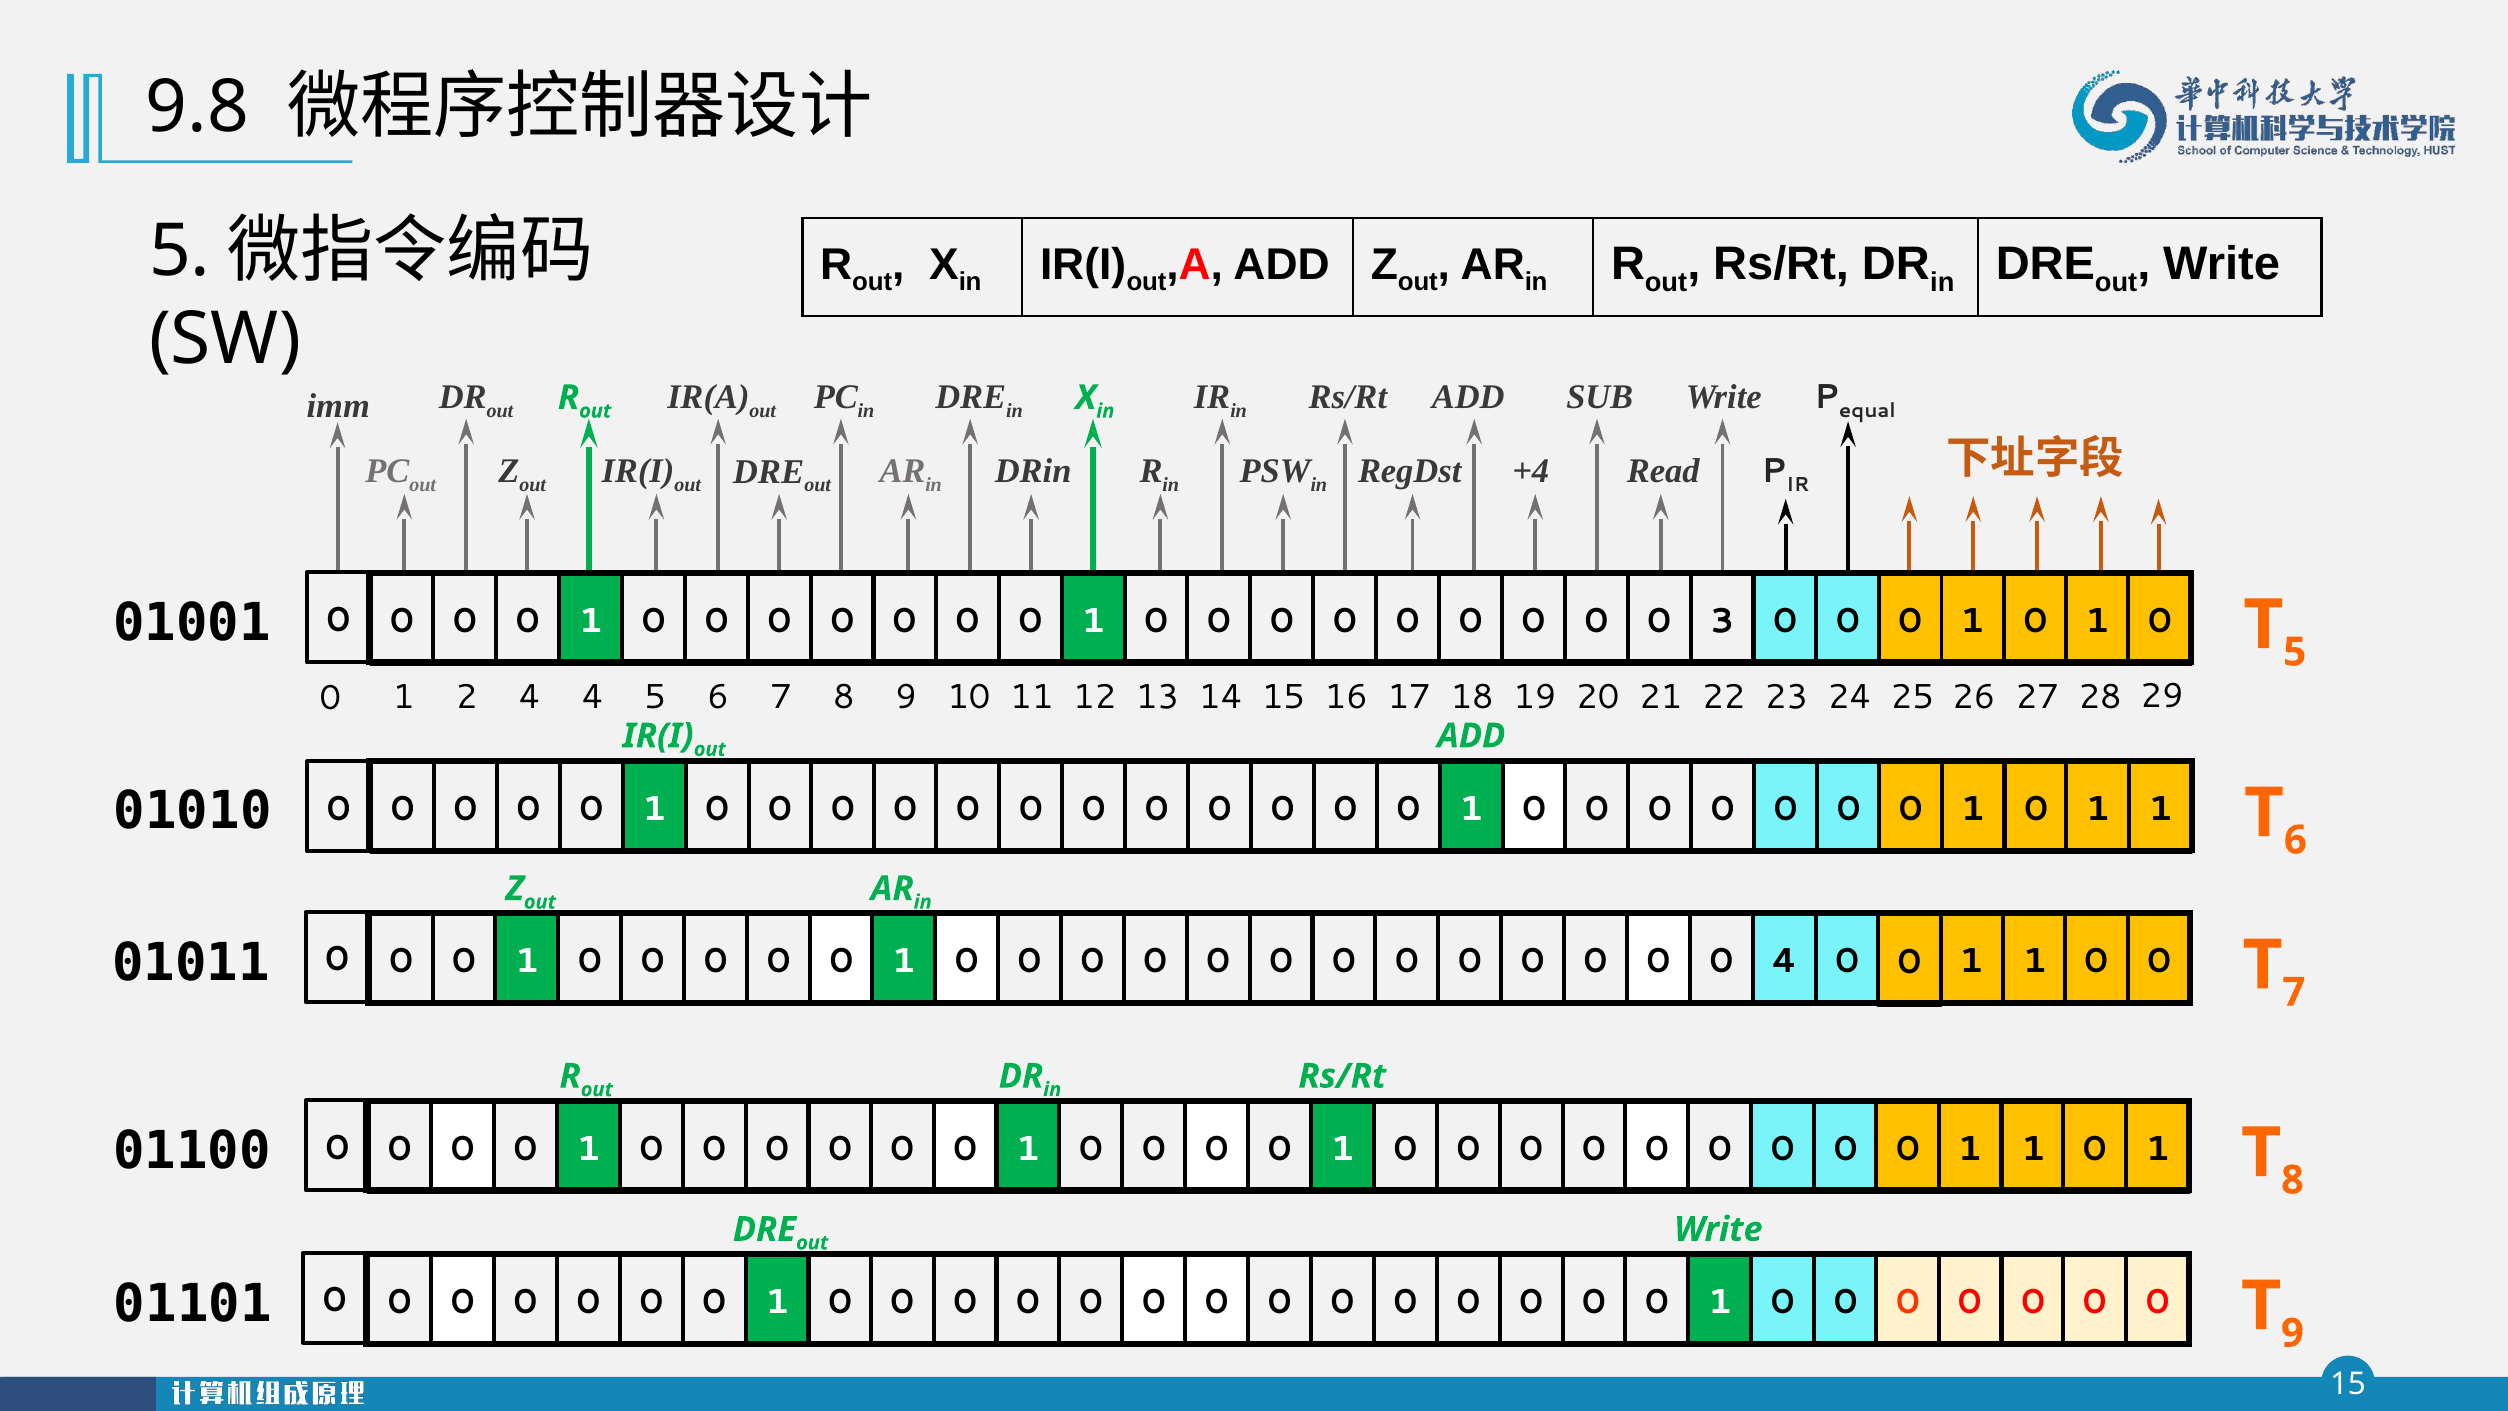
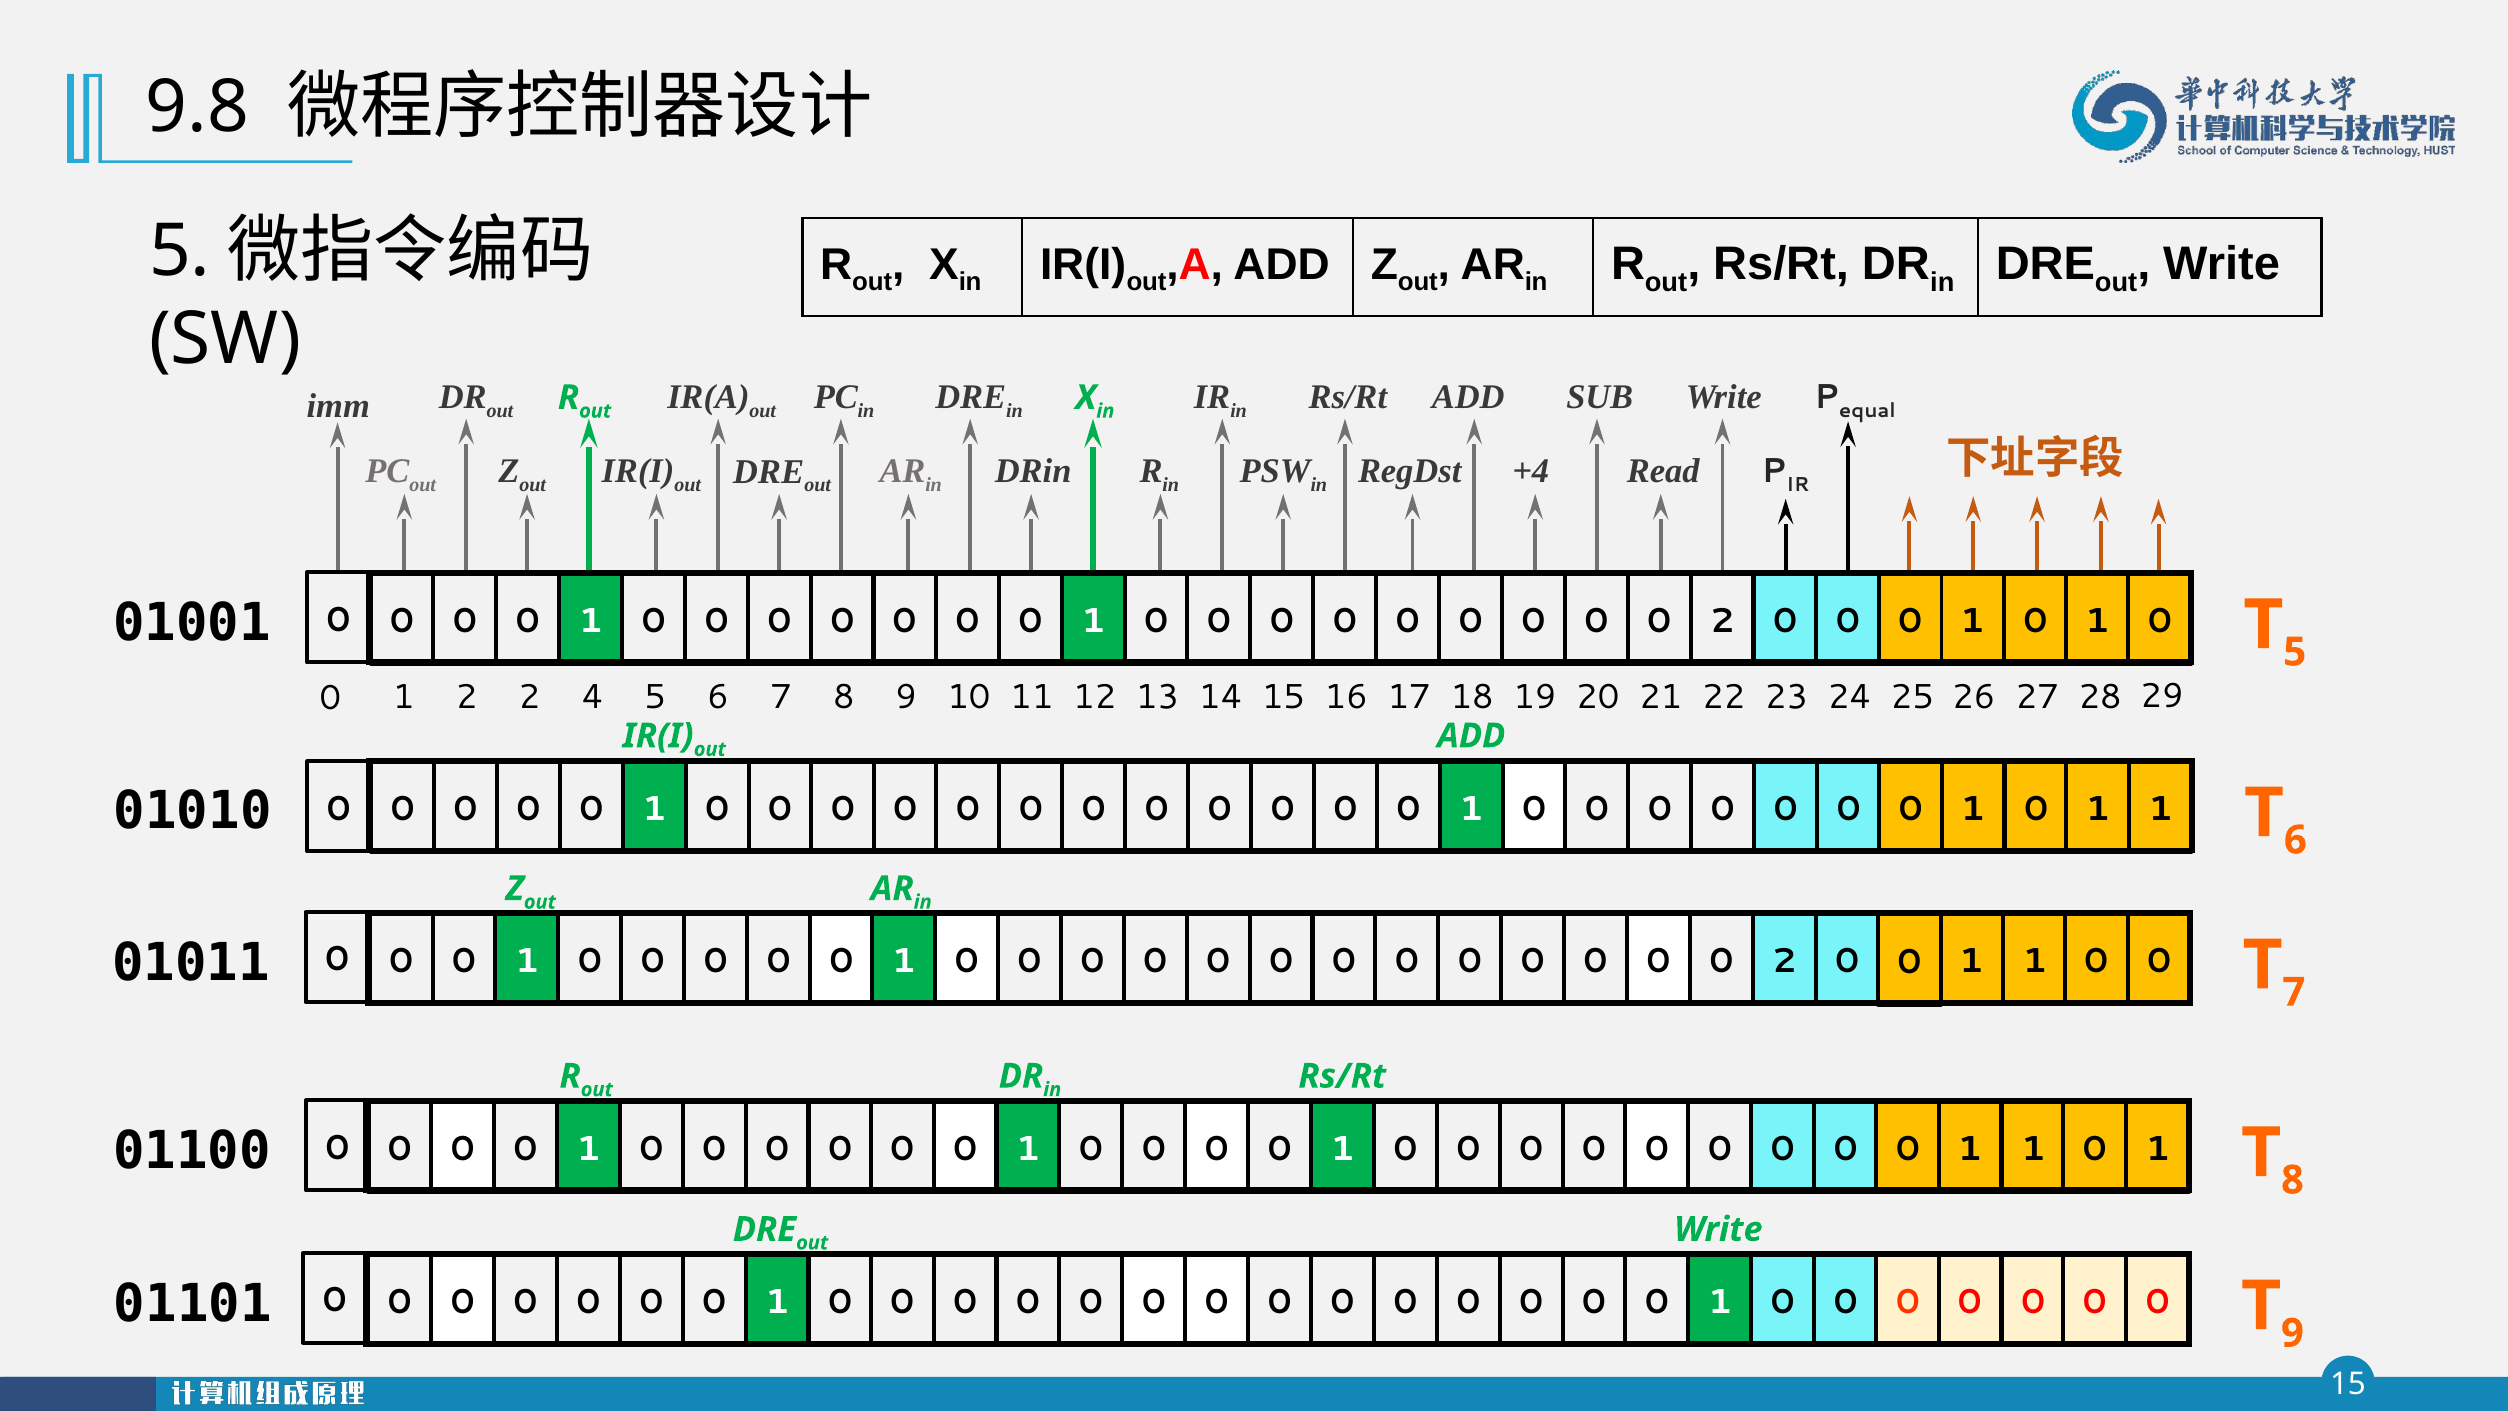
3 at (1722, 621): 3 -> 2
2 4: 4 -> 2
4 at (1784, 961): 4 -> 2
